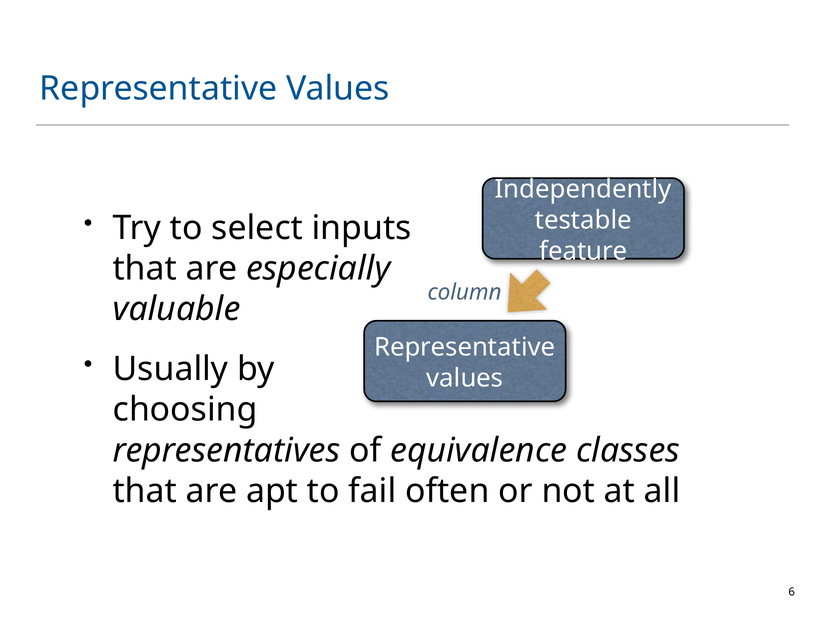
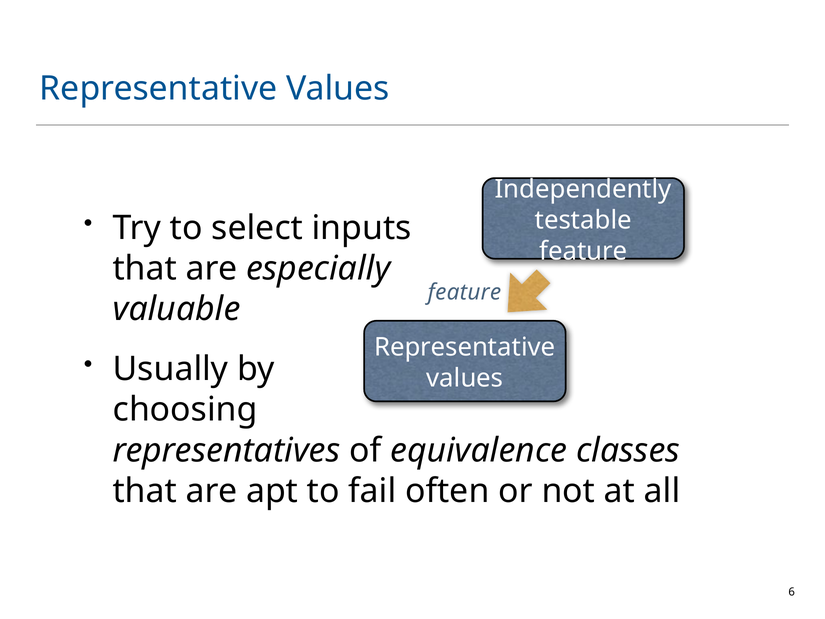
column at (465, 292): column -> feature
